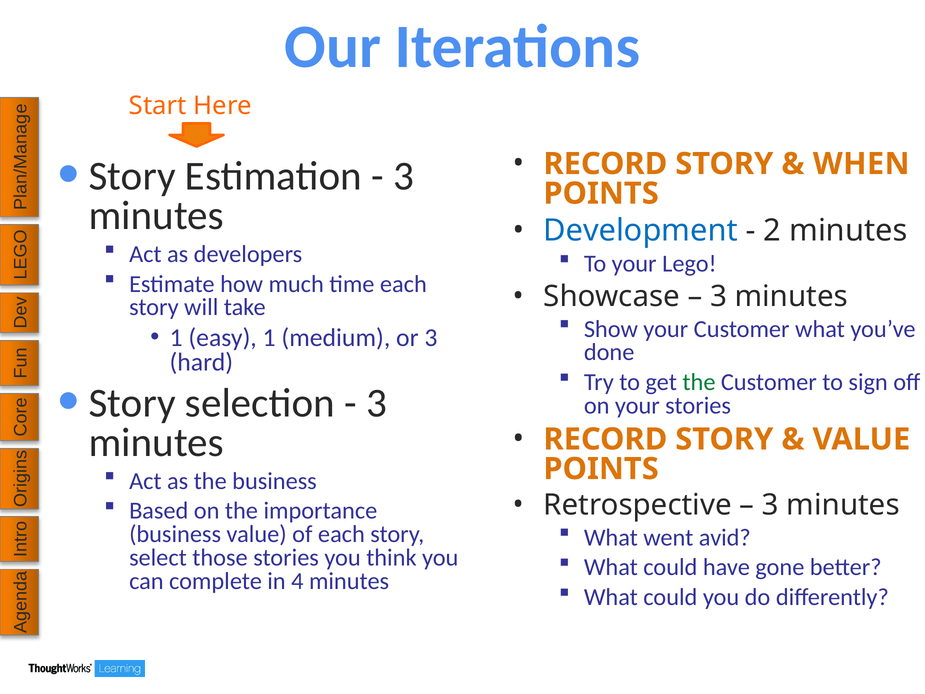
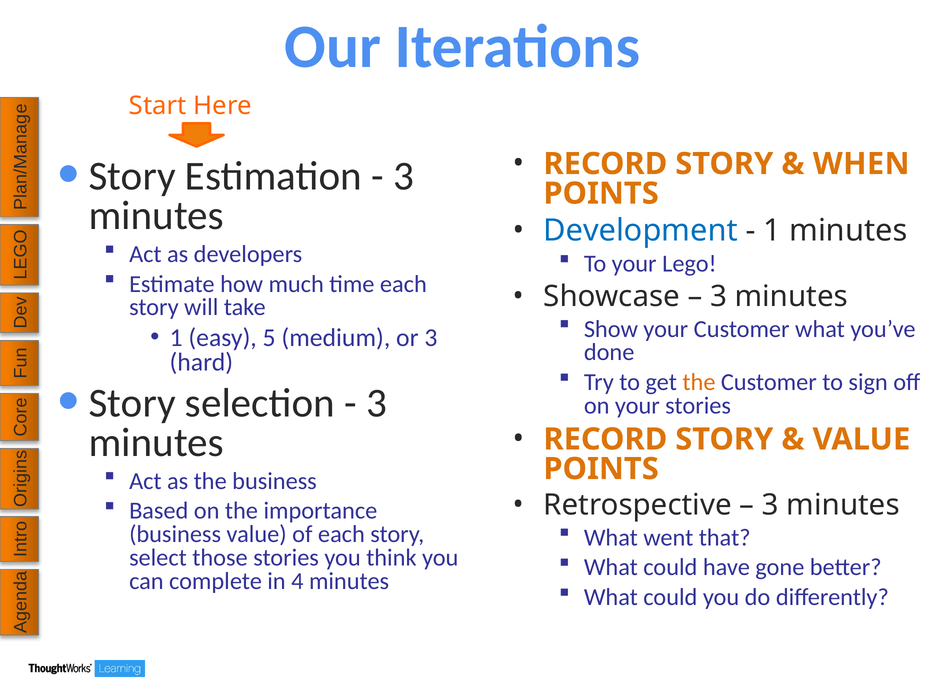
2 at (772, 230): 2 -> 1
easy 1: 1 -> 5
the at (699, 382) colour: green -> orange
avid: avid -> that
